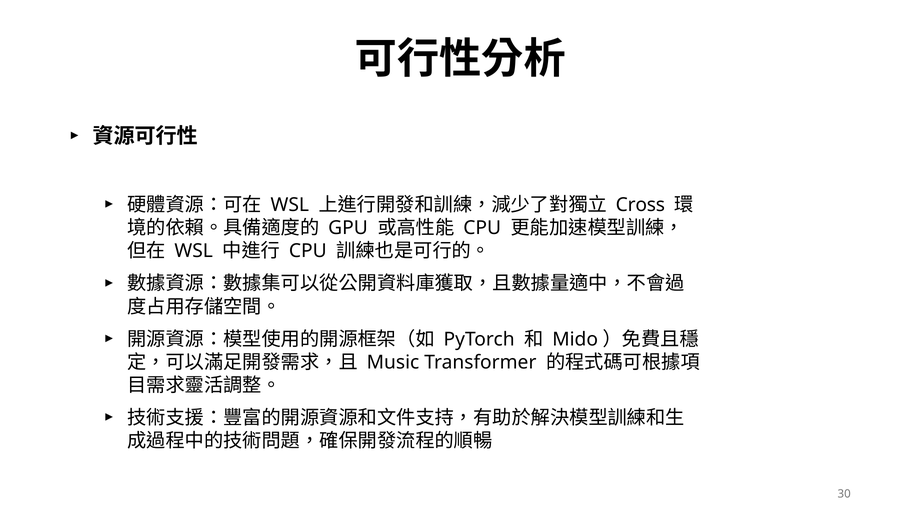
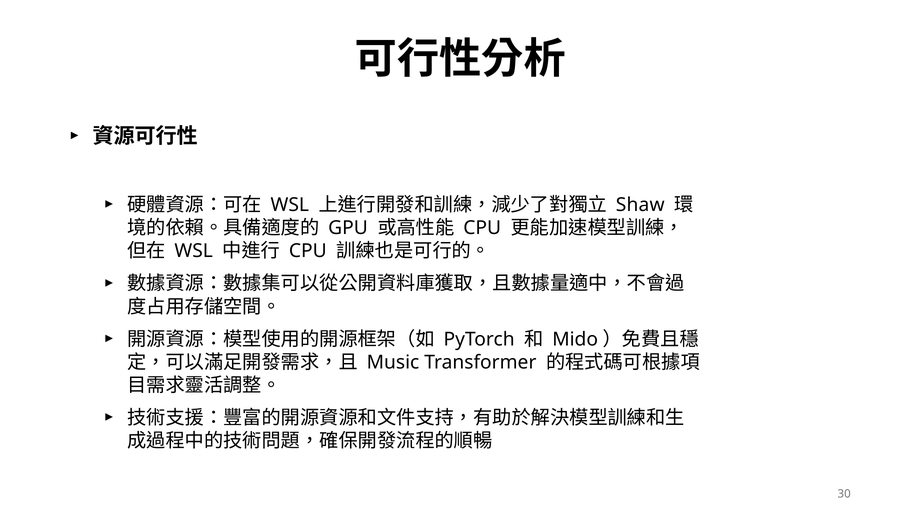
Cross: Cross -> Shaw
